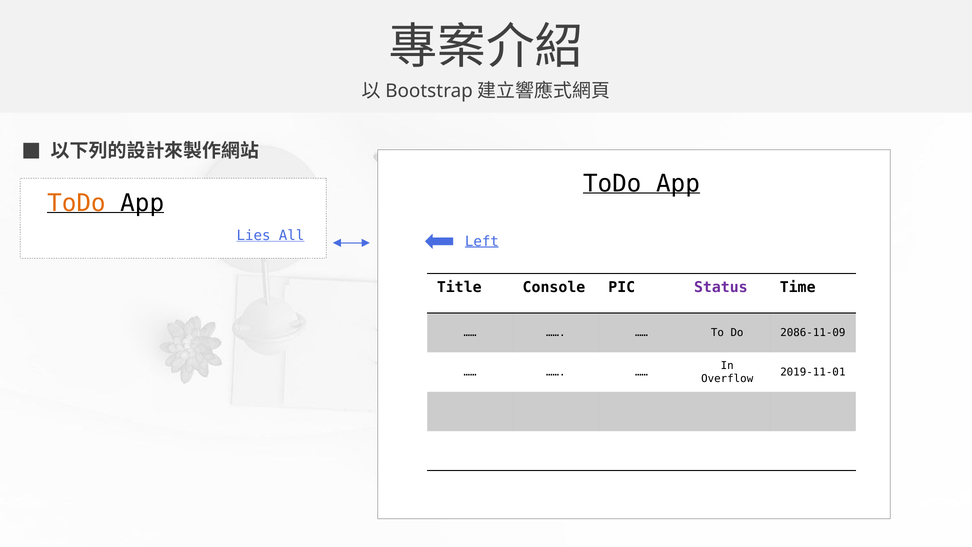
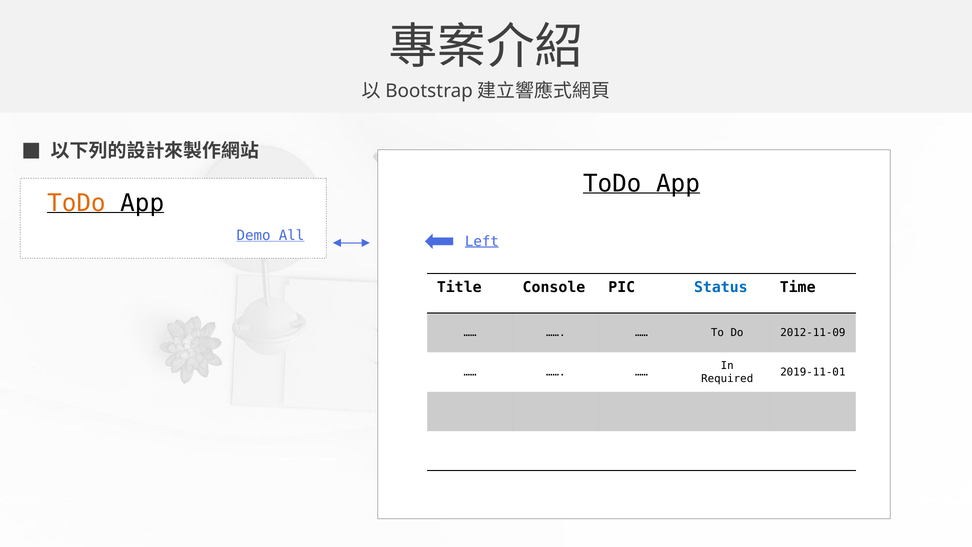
Lies: Lies -> Demo
Status colour: purple -> blue
2086-11-09: 2086-11-09 -> 2012-11-09
Overflow: Overflow -> Required
